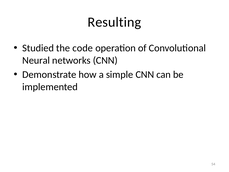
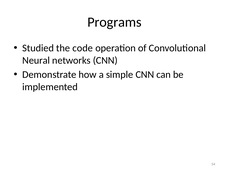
Resulting: Resulting -> Programs
